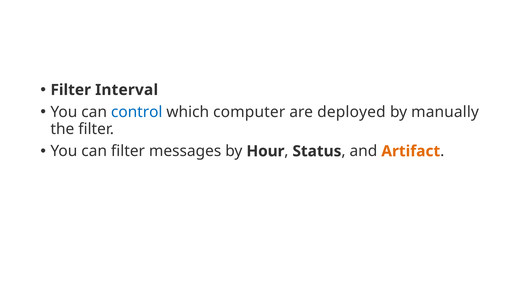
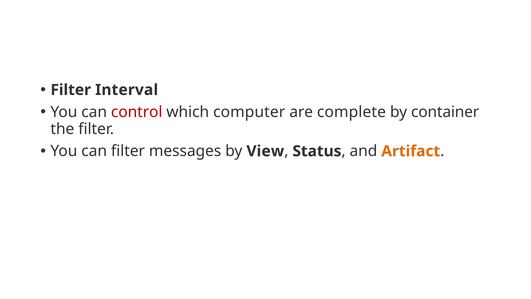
control colour: blue -> red
deployed: deployed -> complete
manually: manually -> container
Hour: Hour -> View
